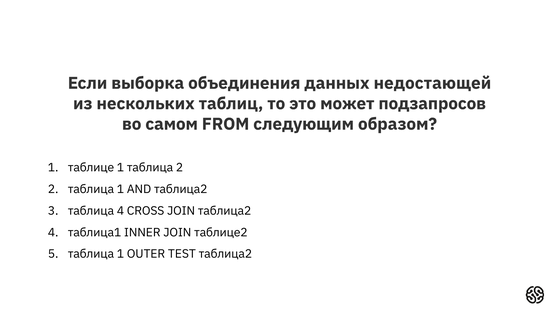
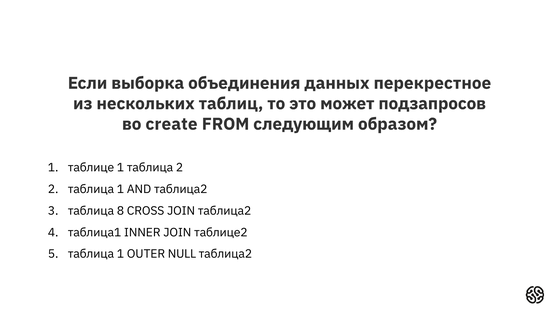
недостающей: недостающей -> перекрестное
самом: самом -> create
таблица 4: 4 -> 8
TEST: TEST -> NULL
